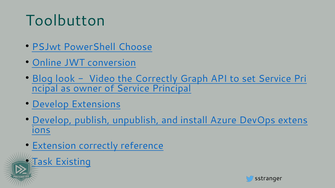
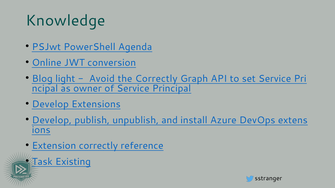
Toolbutton: Toolbutton -> Knowledge
Choose: Choose -> Agenda
look: look -> light
Video: Video -> Avoid
